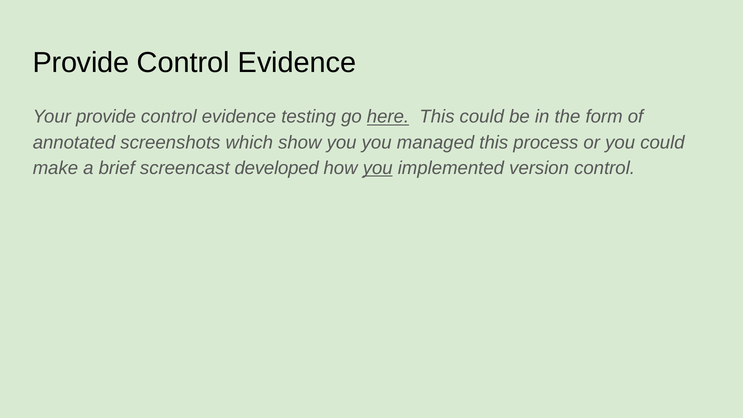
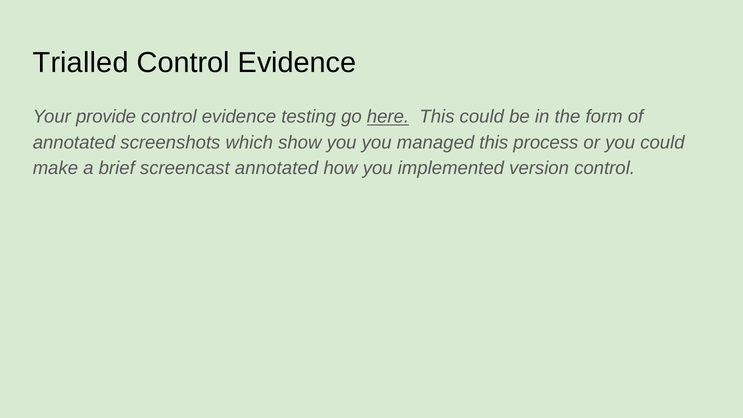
Provide at (81, 63): Provide -> Trialled
screencast developed: developed -> annotated
you at (378, 168) underline: present -> none
